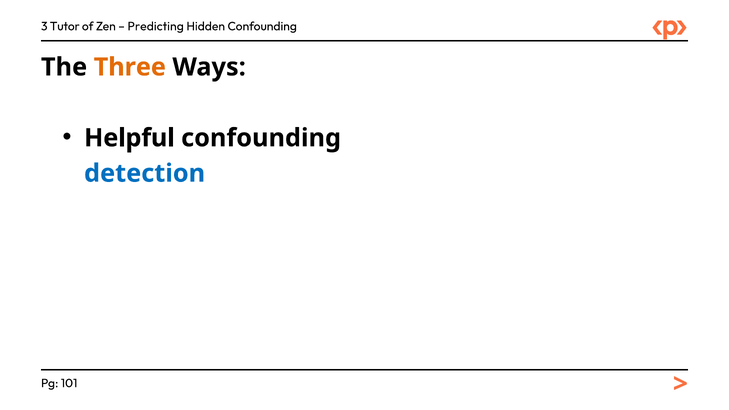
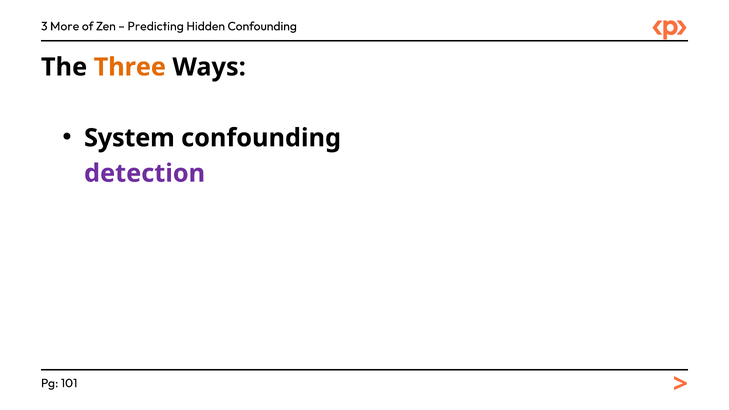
Tutor: Tutor -> More
Helpful: Helpful -> System
detection colour: blue -> purple
